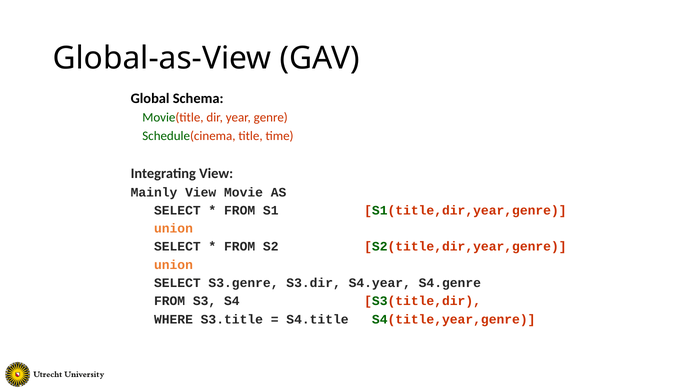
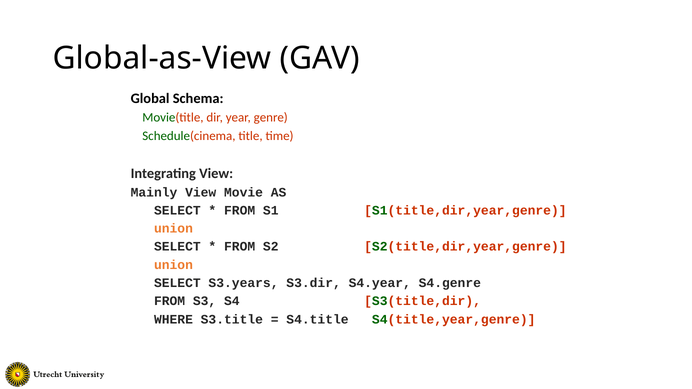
S3.genre: S3.genre -> S3.years
